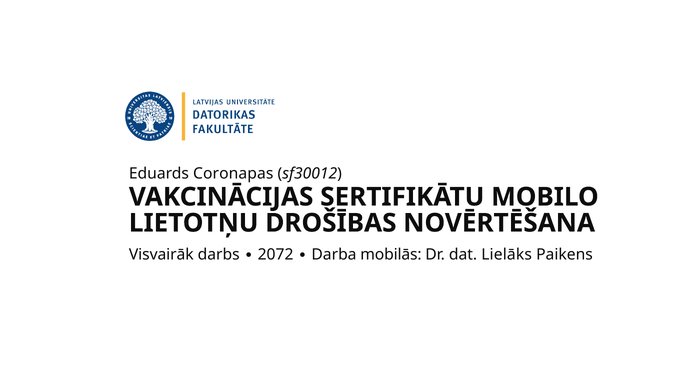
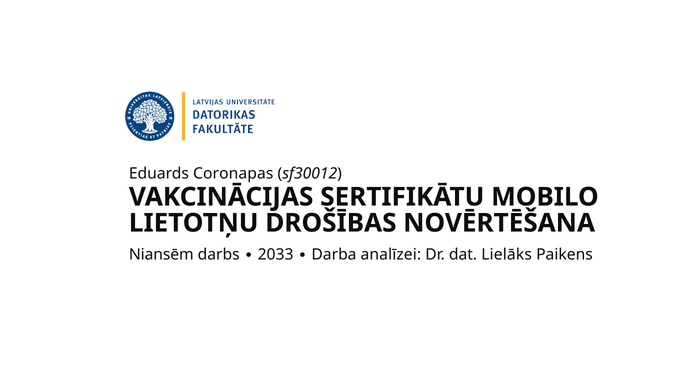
Visvairāk: Visvairāk -> Niansēm
2072: 2072 -> 2033
mobilās: mobilās -> analīzei
